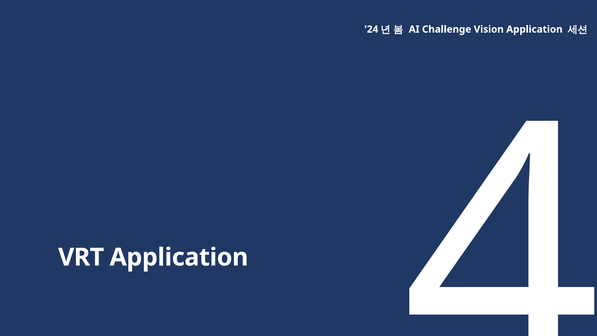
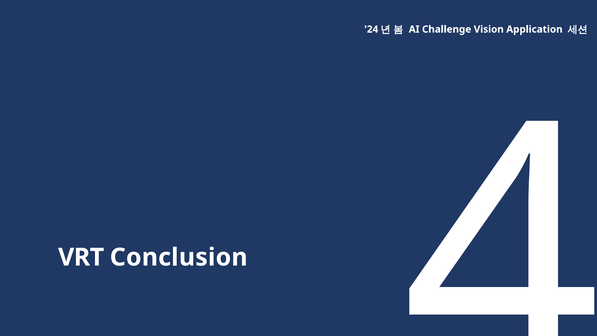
VRT Application: Application -> Conclusion
